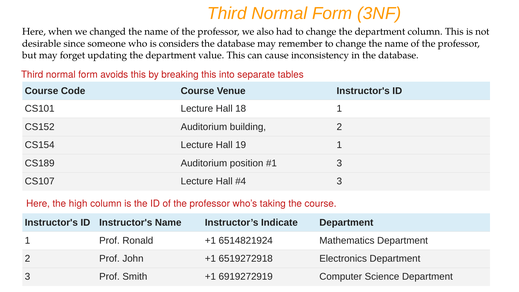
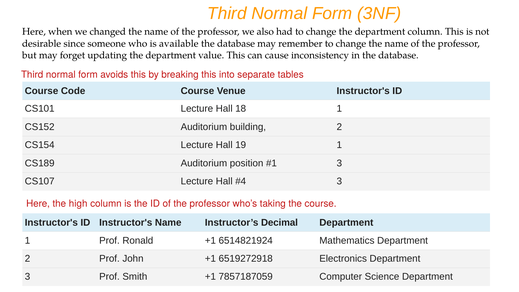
considers: considers -> available
Indicate: Indicate -> Decimal
6919272919: 6919272919 -> 7857187059
